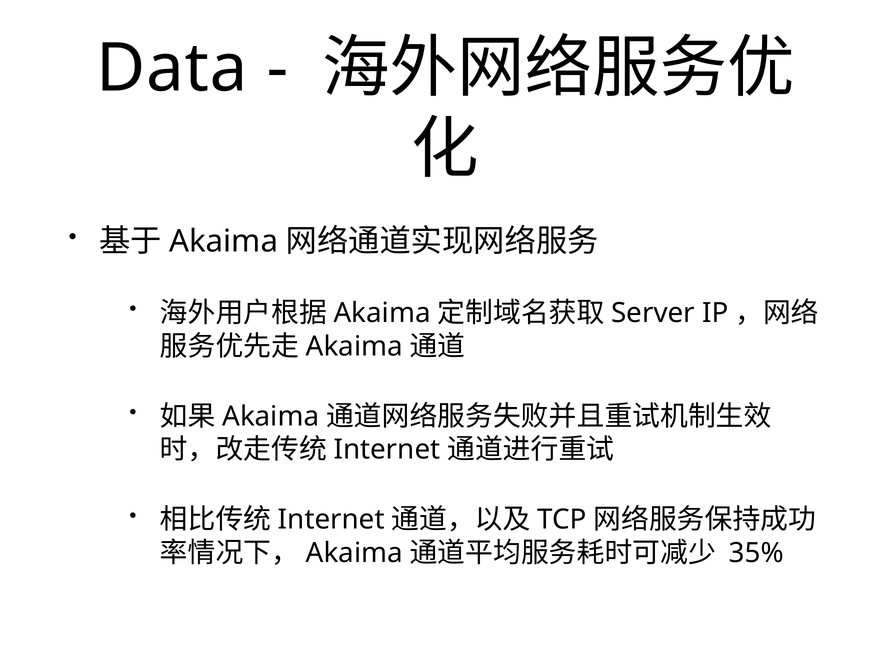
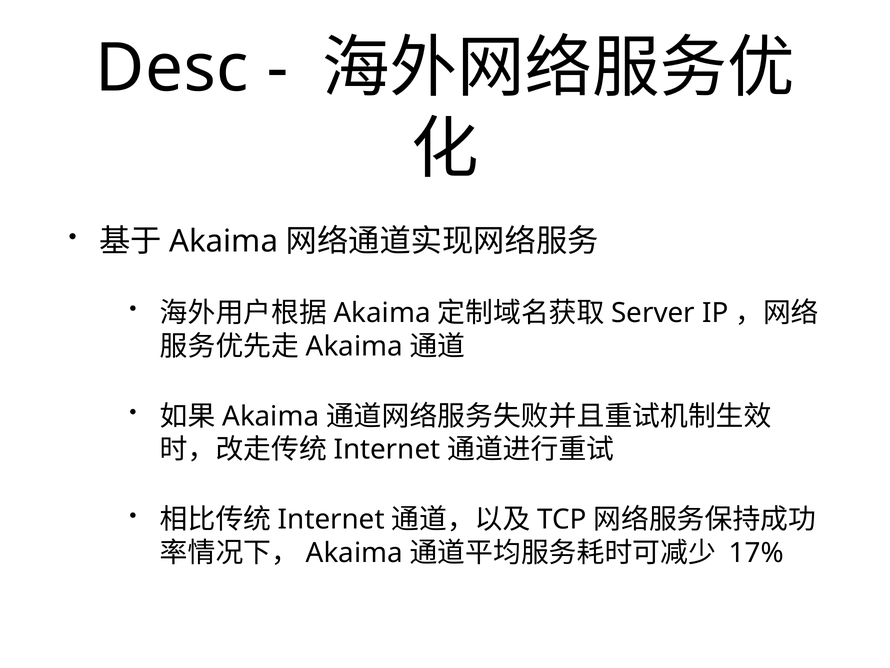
Data: Data -> Desc
35%: 35% -> 17%
